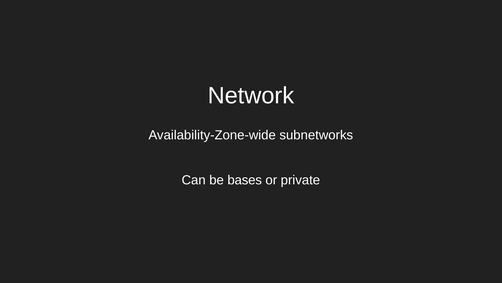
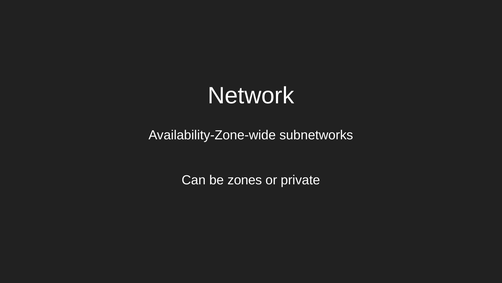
bases: bases -> zones
